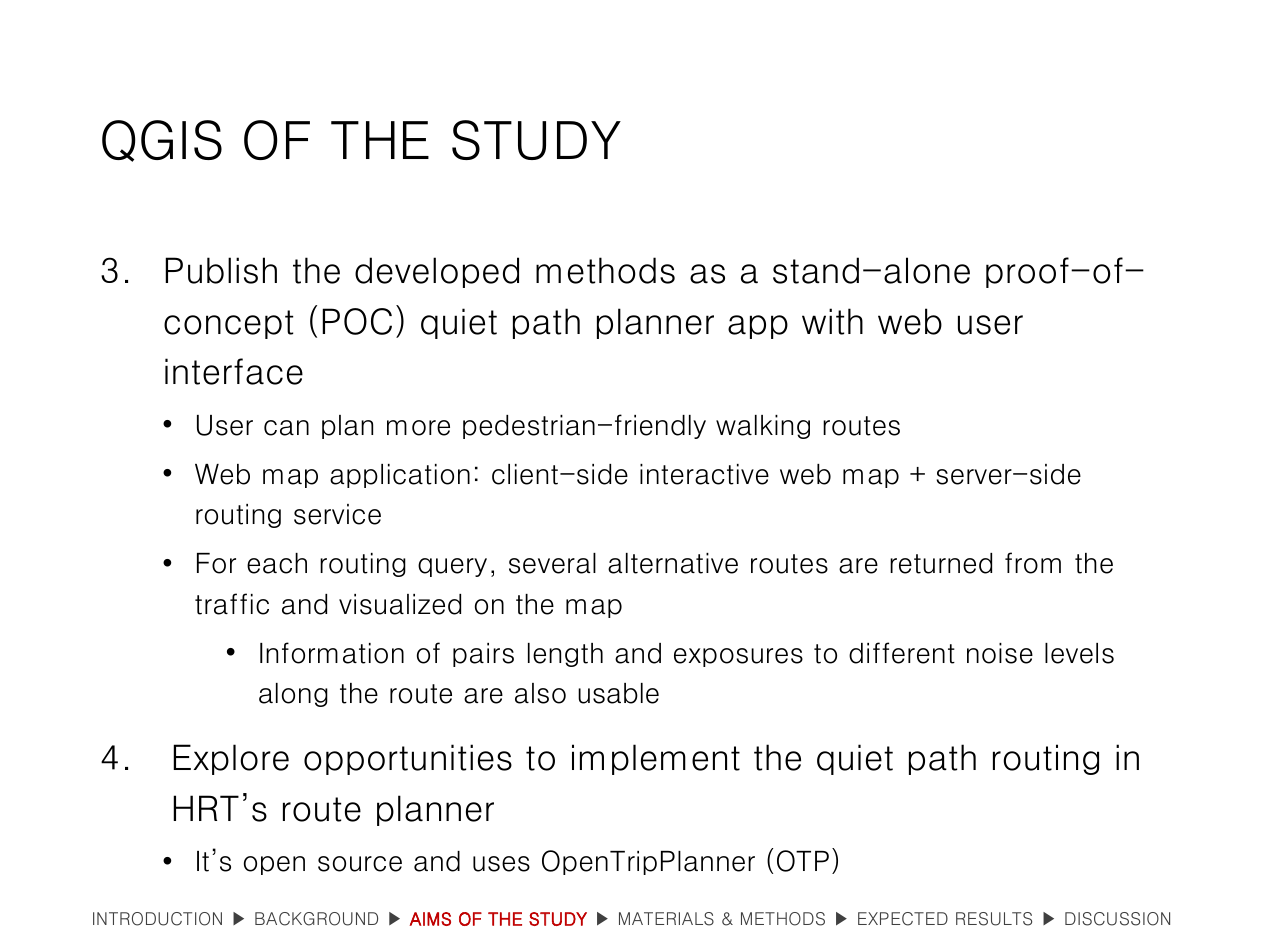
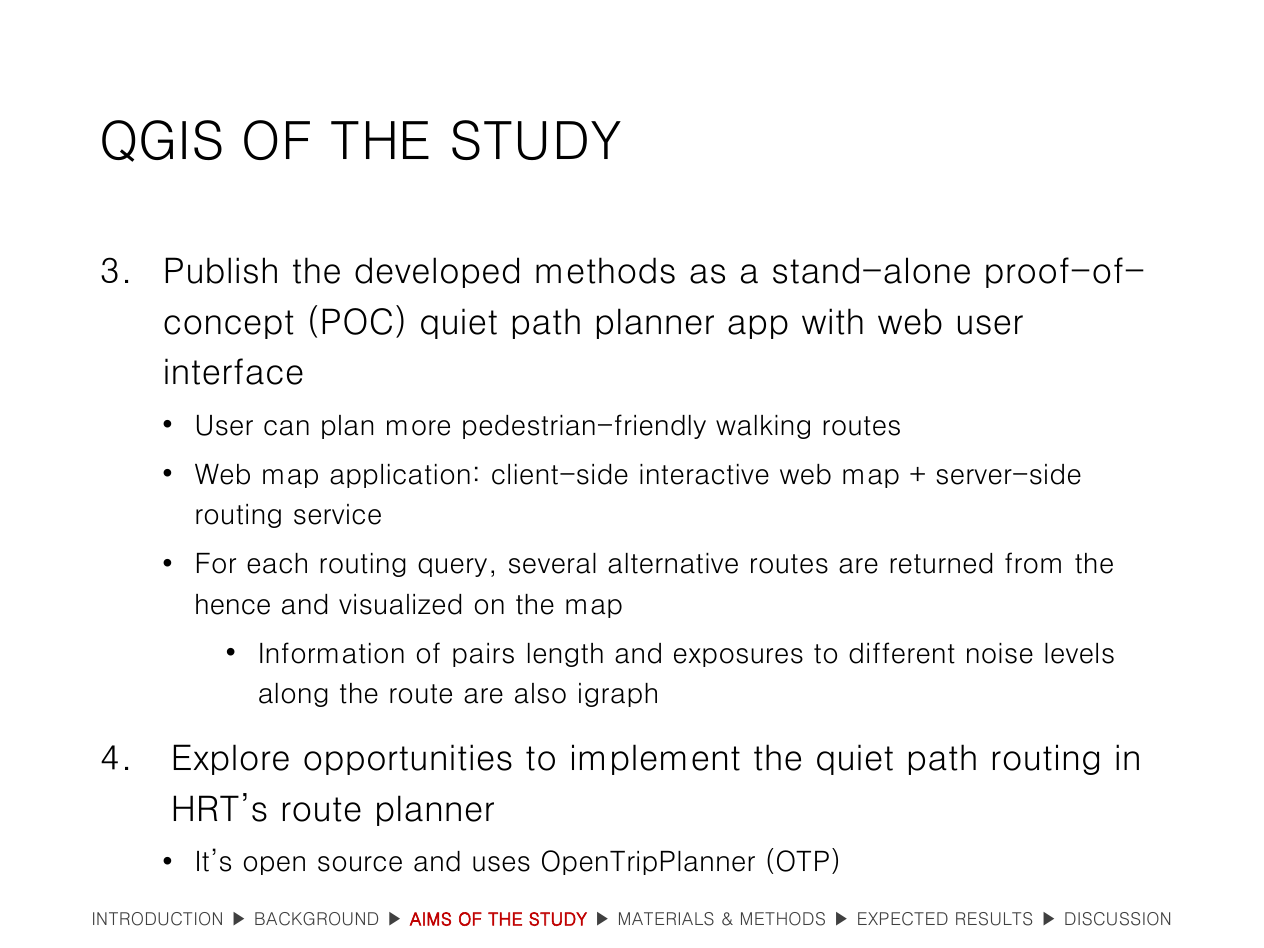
traffic: traffic -> hence
usable: usable -> igraph
